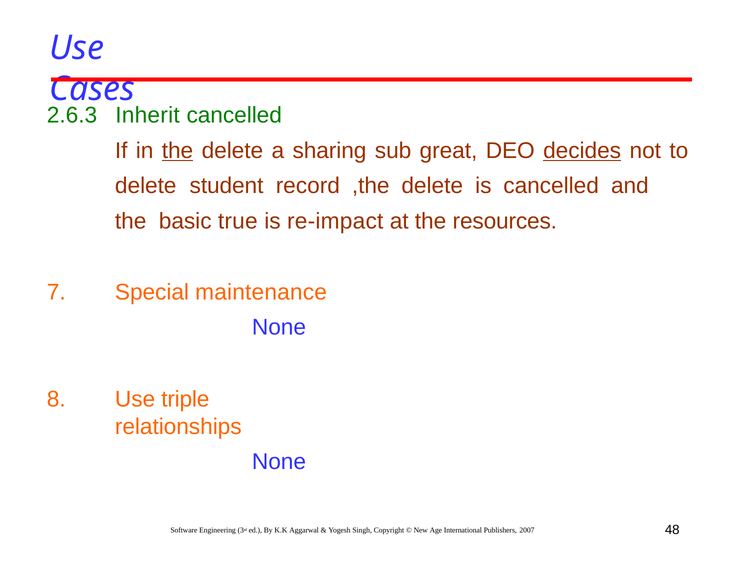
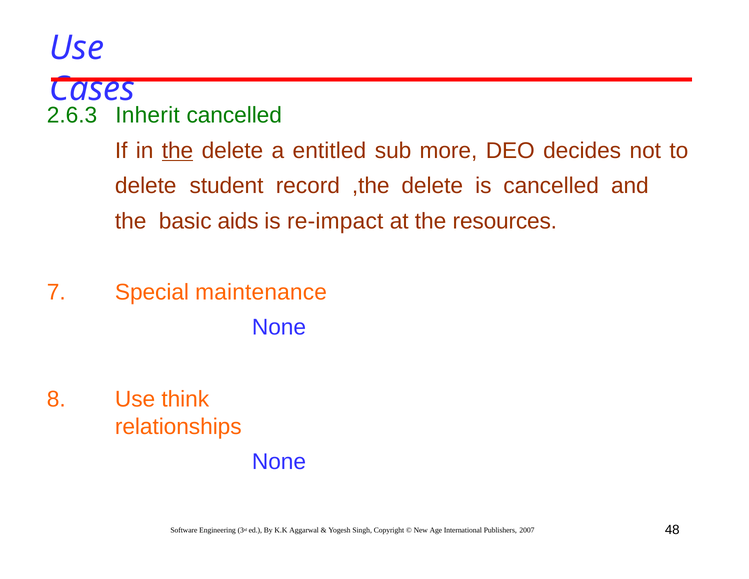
sharing: sharing -> entitled
great: great -> more
decides underline: present -> none
true: true -> aids
triple: triple -> think
